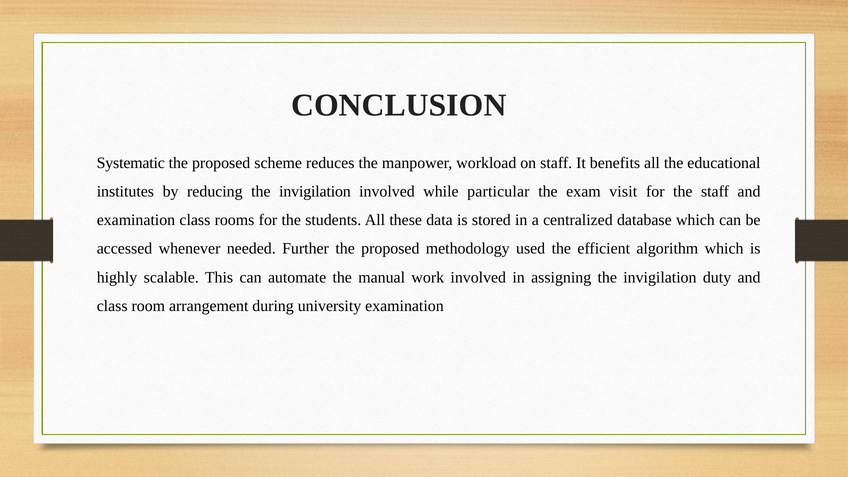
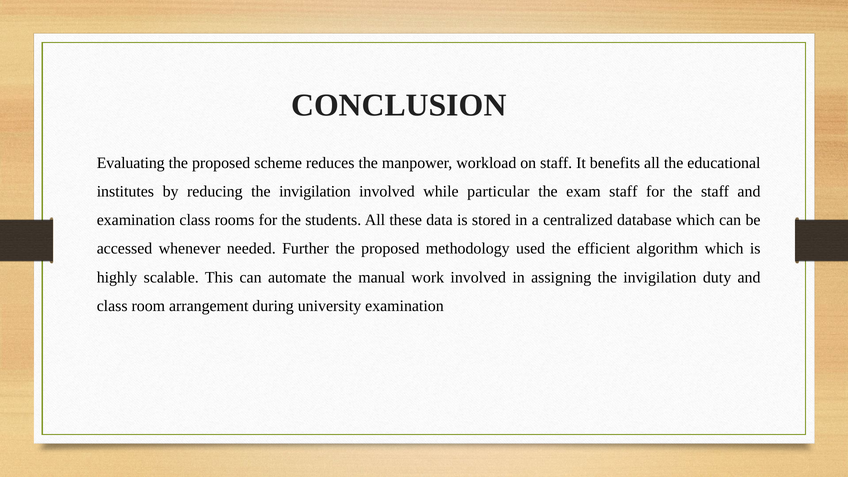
Systematic: Systematic -> Evaluating
exam visit: visit -> staff
